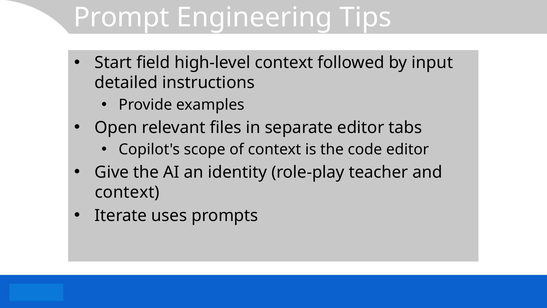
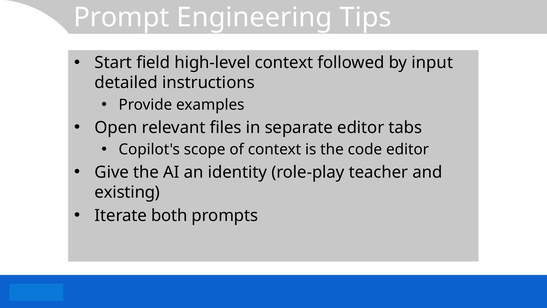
context at (127, 192): context -> existing
uses: uses -> both
